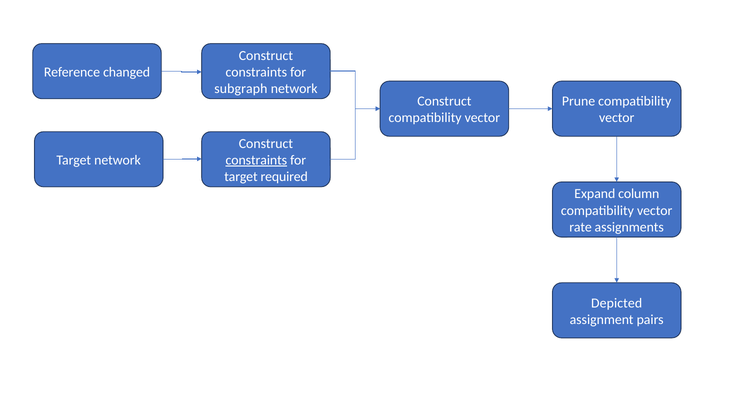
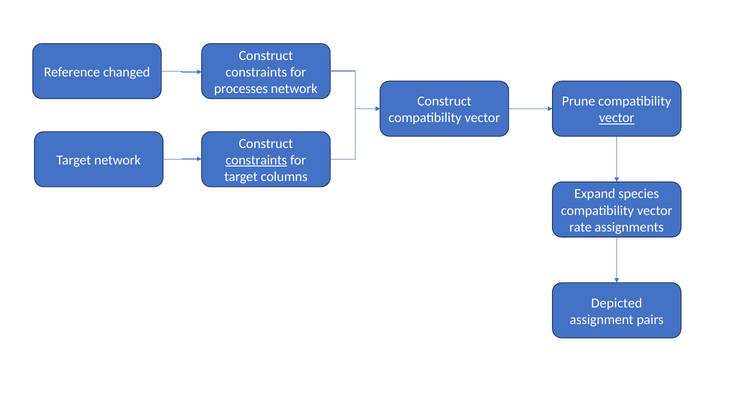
subgraph: subgraph -> processes
vector at (617, 118) underline: none -> present
required: required -> columns
column: column -> species
